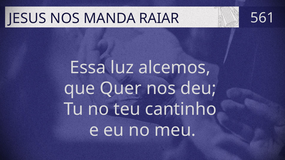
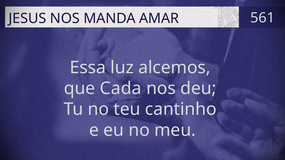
RAIAR: RAIAR -> AMAR
Quer: Quer -> Cada
